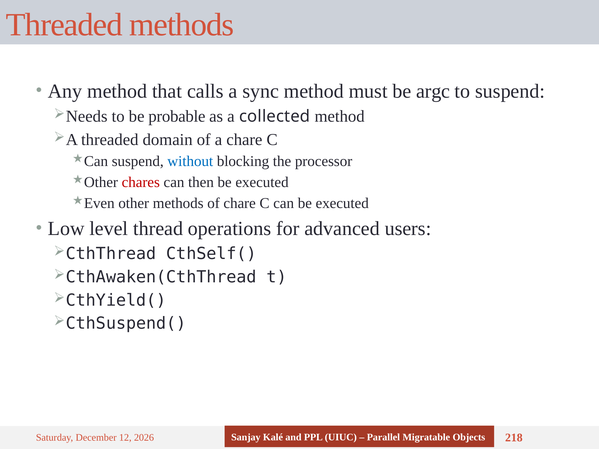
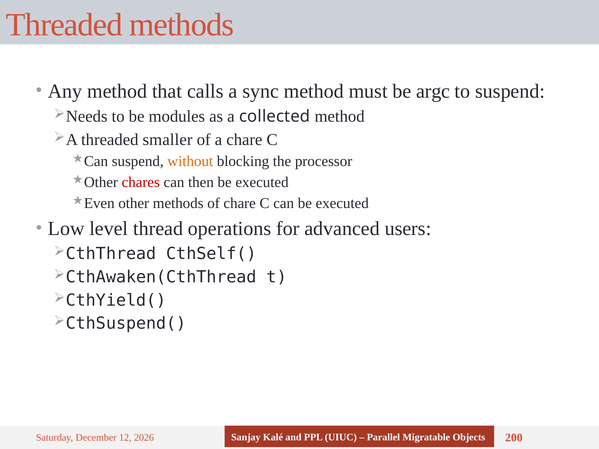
probable: probable -> modules
domain: domain -> smaller
without colour: blue -> orange
218: 218 -> 200
